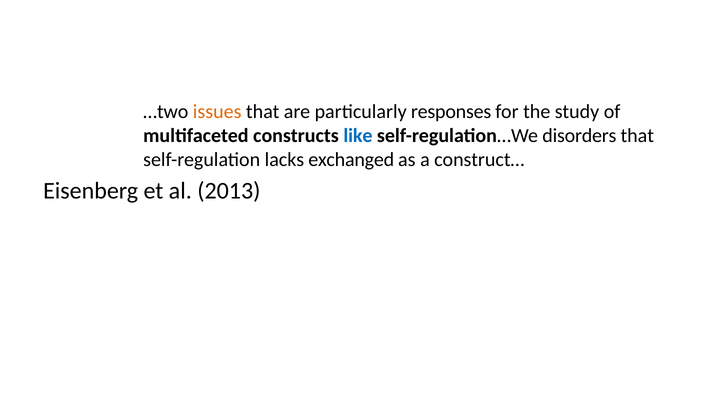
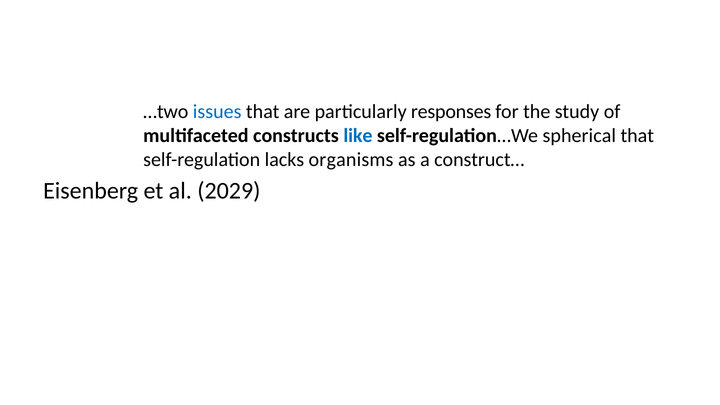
issues colour: orange -> blue
disorders: disorders -> spherical
exchanged: exchanged -> organisms
2013: 2013 -> 2029
